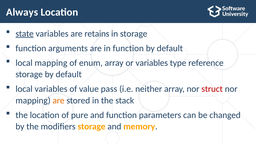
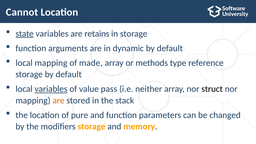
Always: Always -> Cannot
in function: function -> dynamic
enum: enum -> made
or variables: variables -> methods
variables at (51, 89) underline: none -> present
struct colour: red -> black
